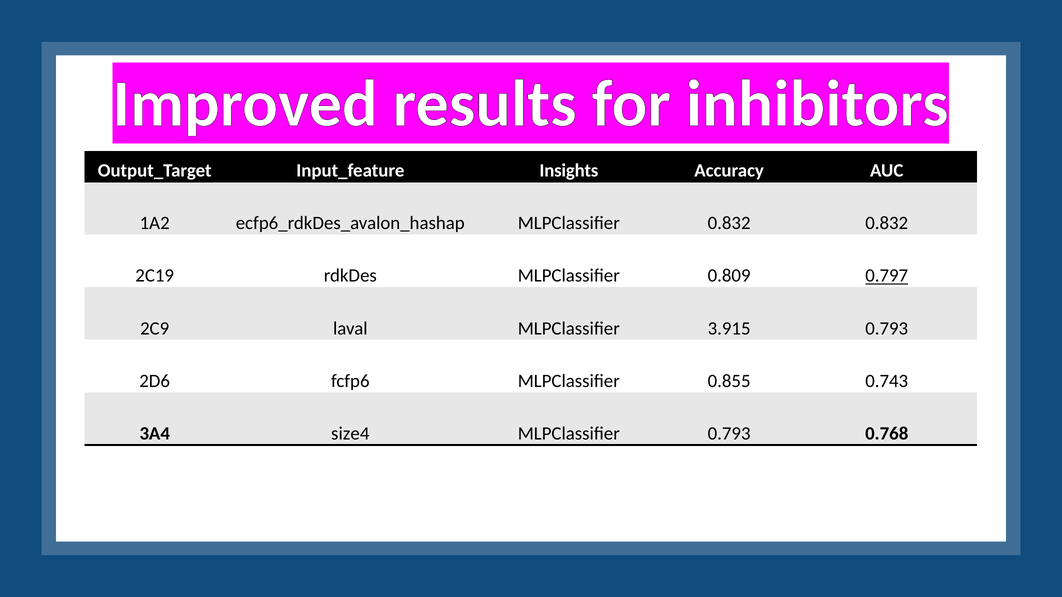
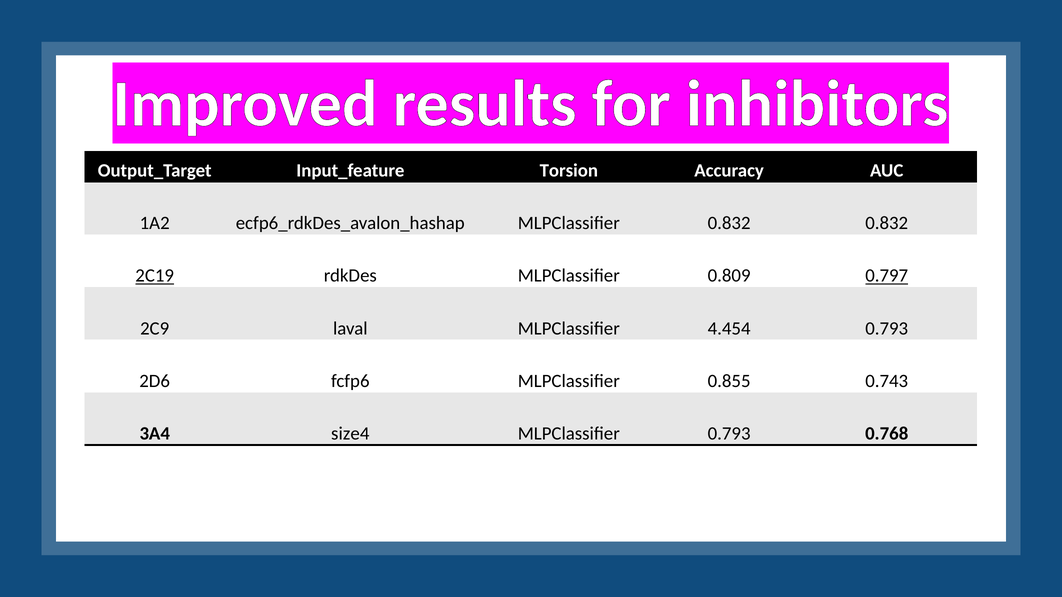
Insights: Insights -> Torsion
2C19 underline: none -> present
3.915: 3.915 -> 4.454
